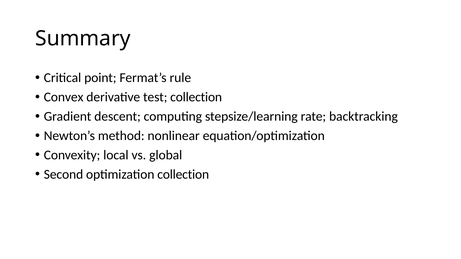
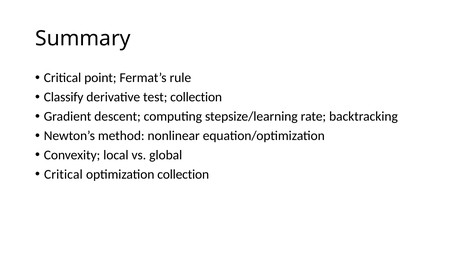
Convex: Convex -> Classify
Second at (63, 175): Second -> Critical
